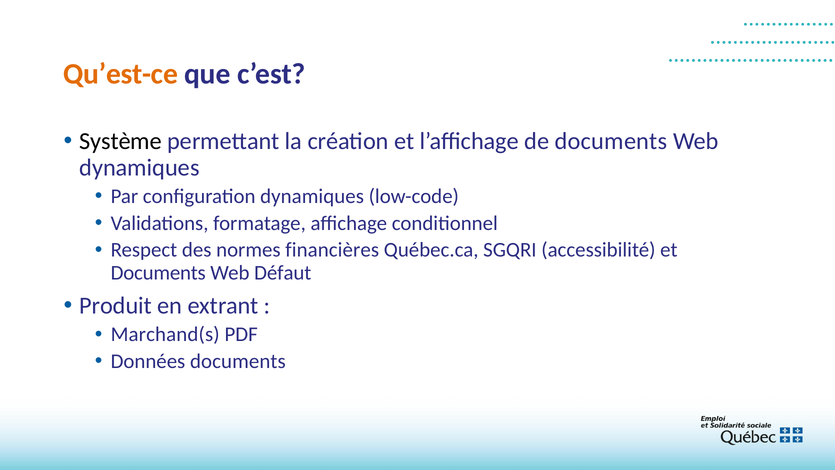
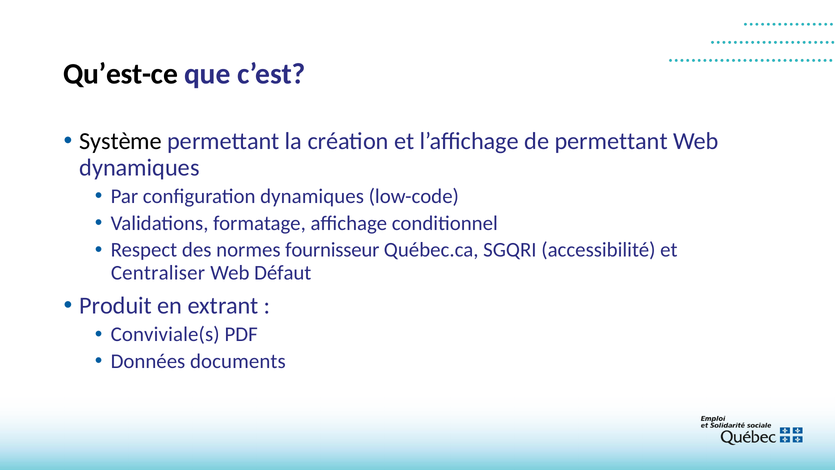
Qu’est-ce colour: orange -> black
de documents: documents -> permettant
financières: financières -> fournisseur
Documents at (158, 272): Documents -> Centraliser
Marchand(s: Marchand(s -> Conviviale(s
